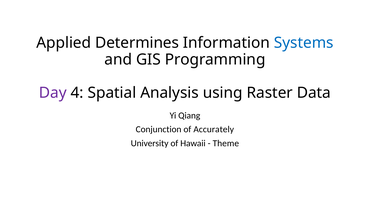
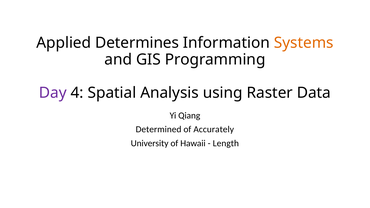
Systems colour: blue -> orange
Conjunction: Conjunction -> Determined
Theme: Theme -> Length
